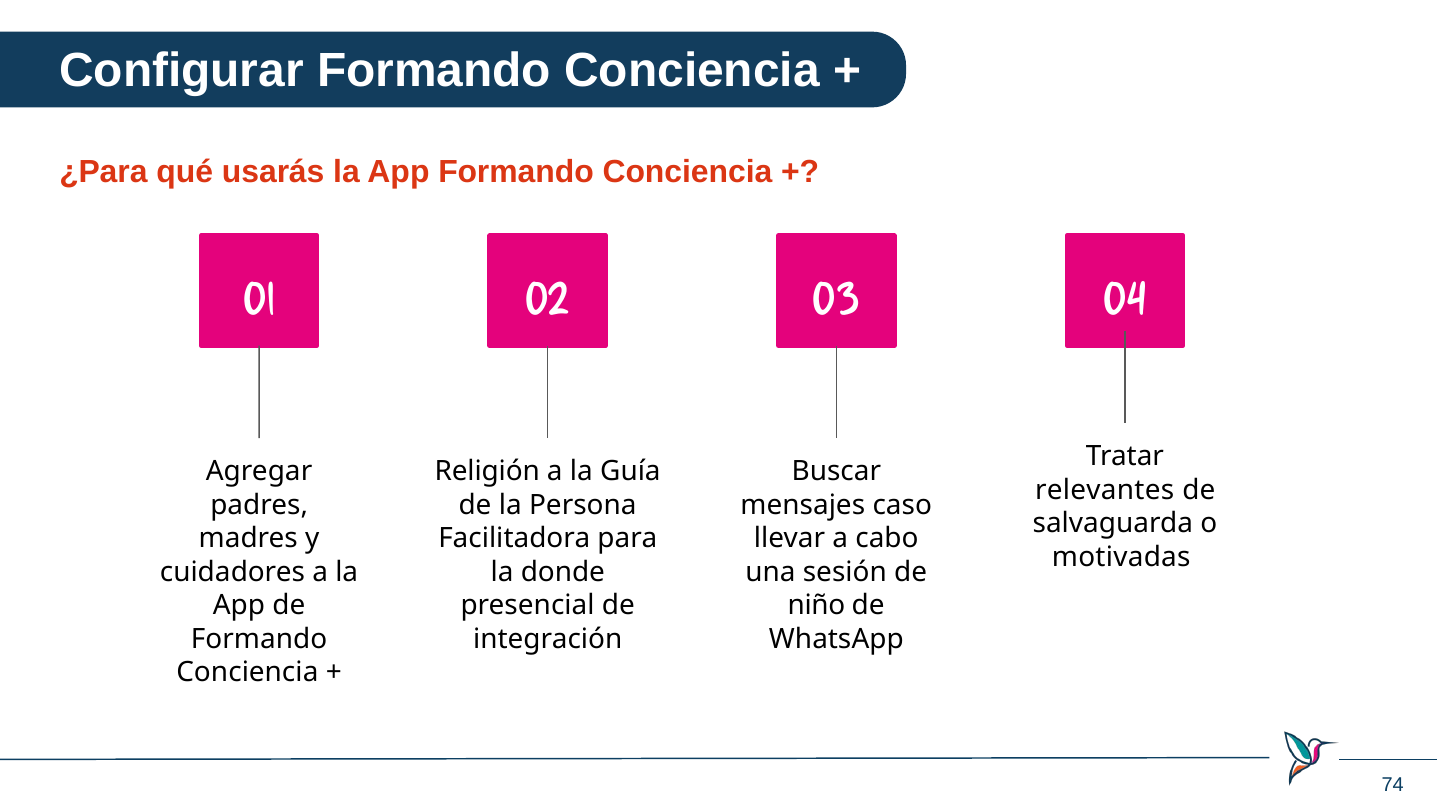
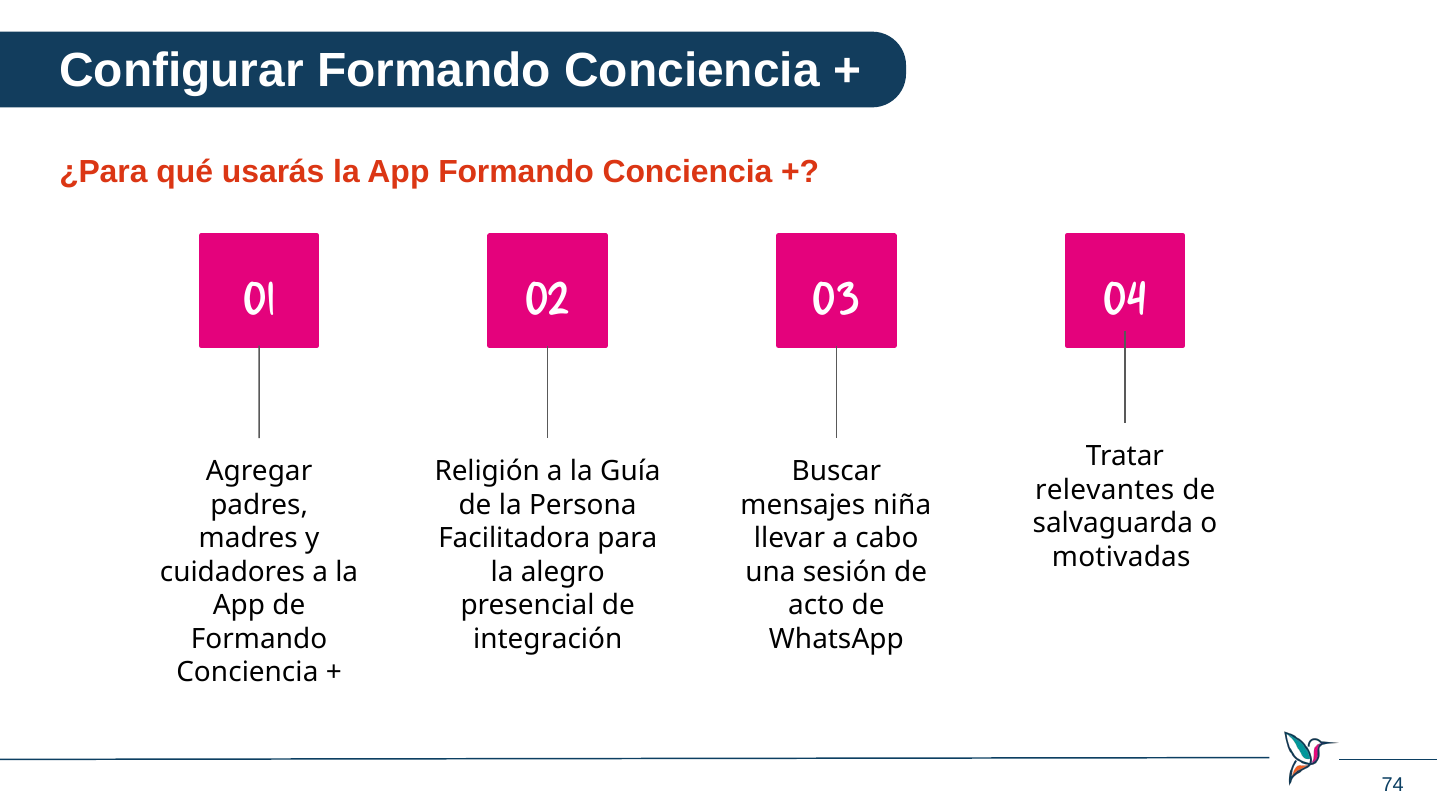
caso: caso -> niña
donde: donde -> alegro
niño: niño -> acto
